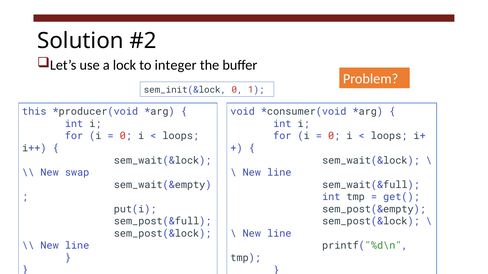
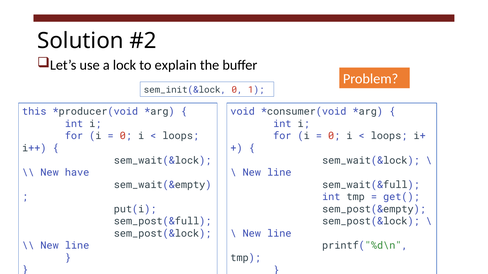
integer: integer -> explain
swap: swap -> have
